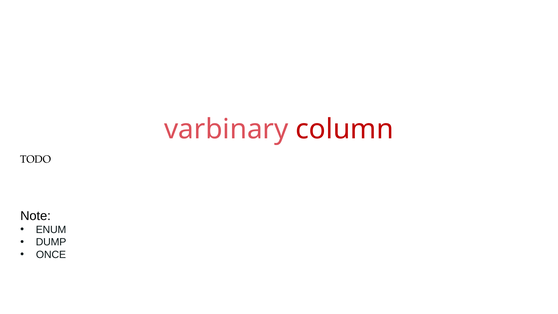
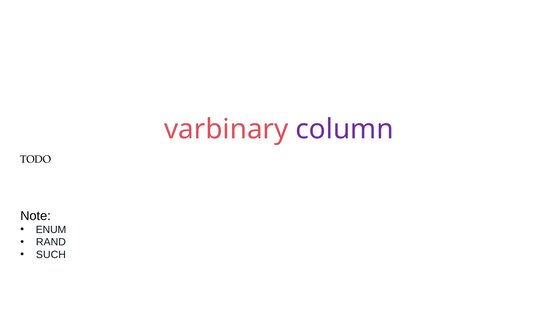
column colour: red -> purple
DUMP: DUMP -> RAND
ONCE: ONCE -> SUCH
